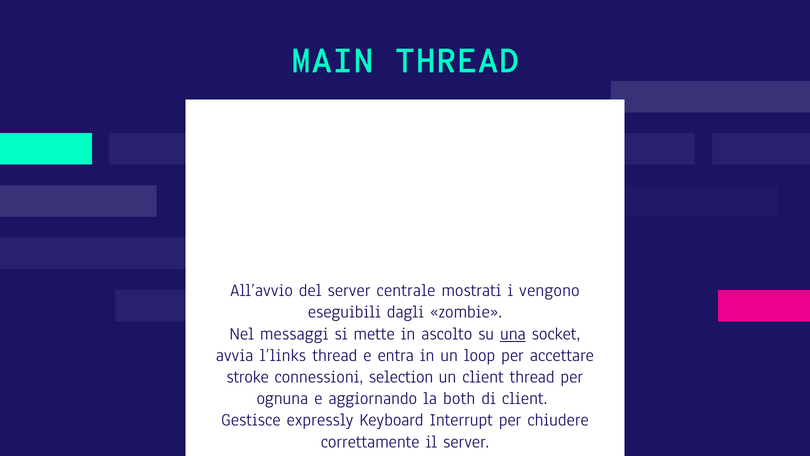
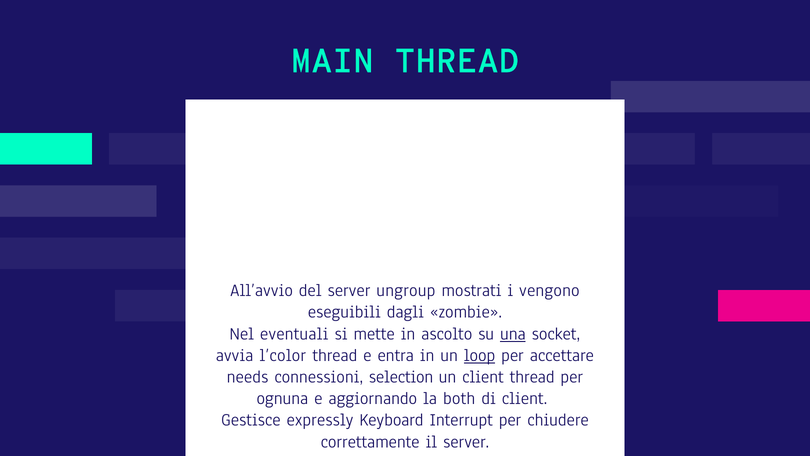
centrale: centrale -> ungroup
messaggi: messaggi -> eventuali
l’links: l’links -> l’color
loop underline: none -> present
stroke: stroke -> needs
